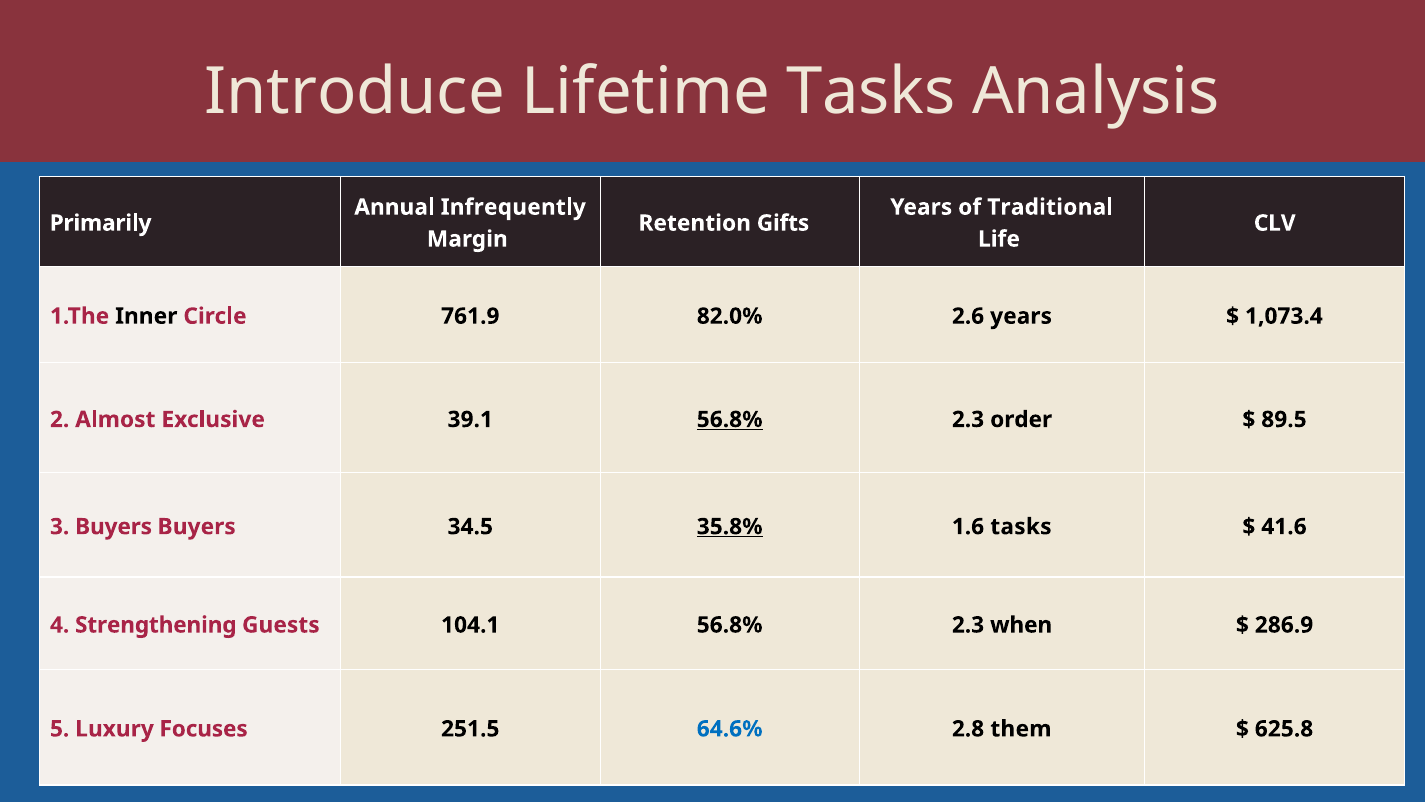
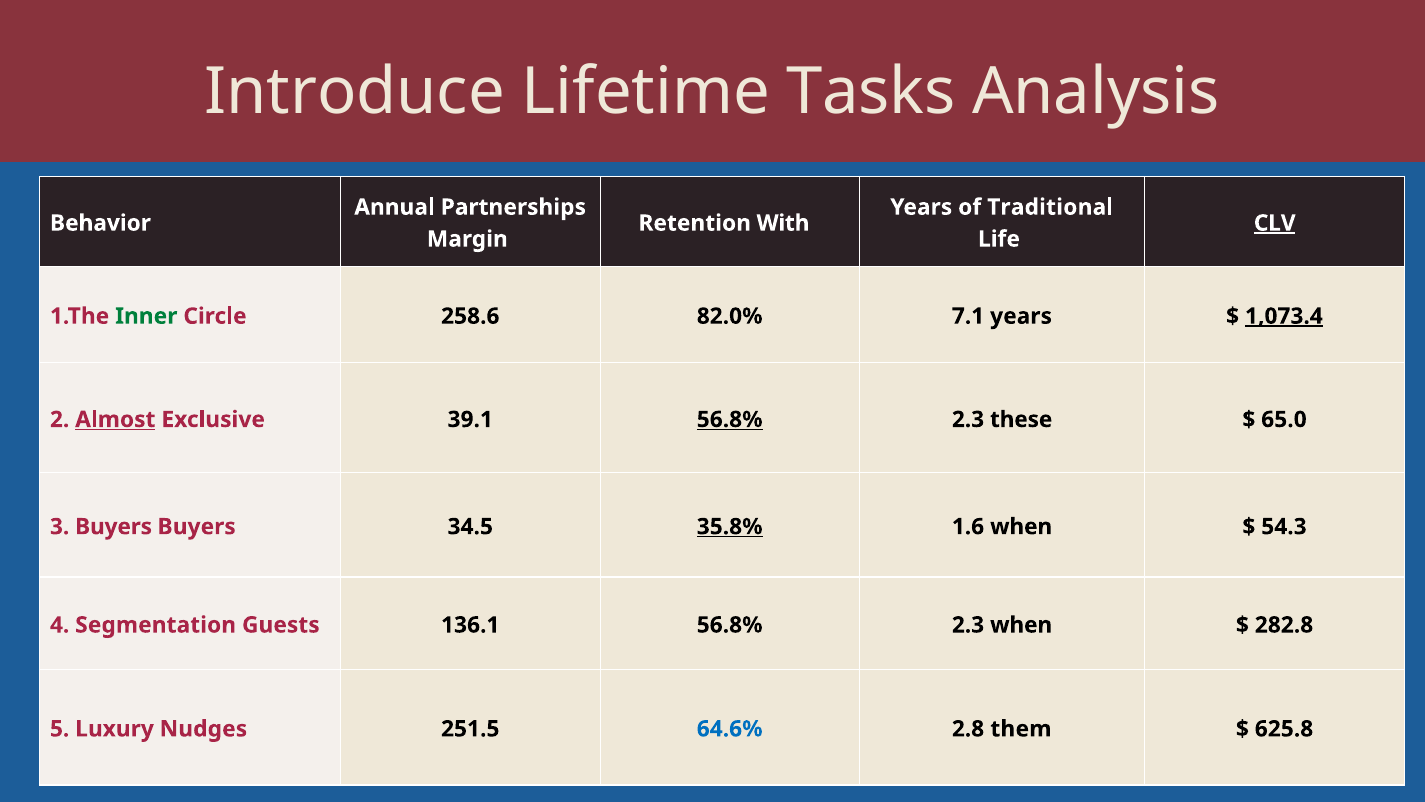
Infrequently: Infrequently -> Partnerships
Primarily: Primarily -> Behavior
Gifts: Gifts -> With
CLV underline: none -> present
Inner colour: black -> green
761.9: 761.9 -> 258.6
2.6: 2.6 -> 7.1
1,073.4 underline: none -> present
Almost underline: none -> present
order: order -> these
89.5: 89.5 -> 65.0
1.6 tasks: tasks -> when
41.6: 41.6 -> 54.3
Strengthening: Strengthening -> Segmentation
104.1: 104.1 -> 136.1
286.9: 286.9 -> 282.8
Focuses: Focuses -> Nudges
